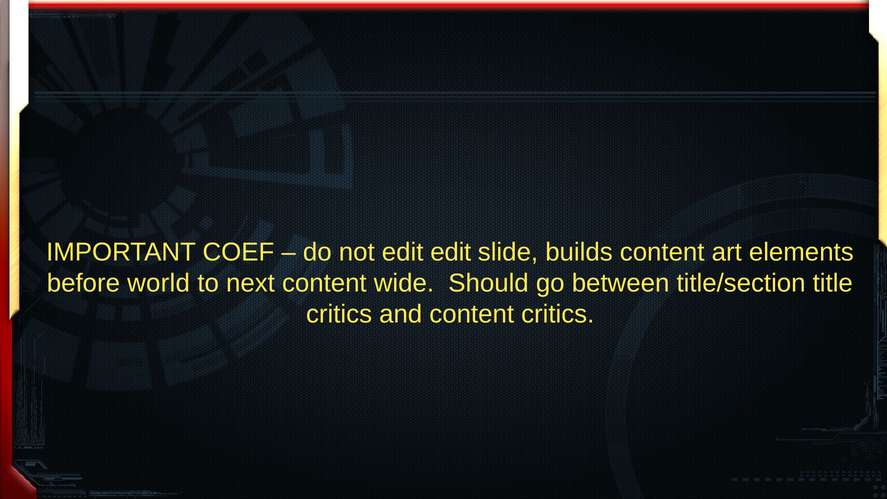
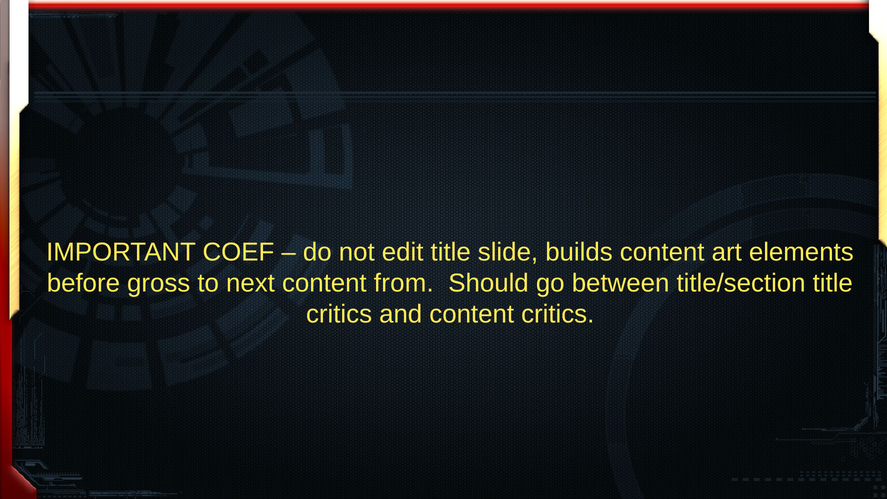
edit edit: edit -> title
world: world -> gross
wide: wide -> from
